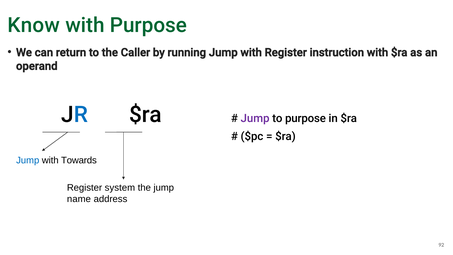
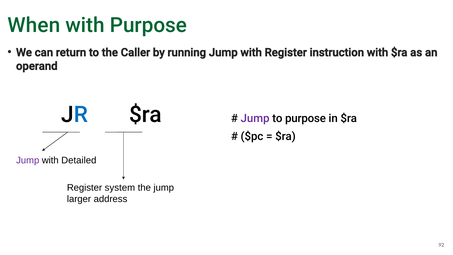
Know: Know -> When
Jump at (28, 160) colour: blue -> purple
Towards: Towards -> Detailed
name: name -> larger
